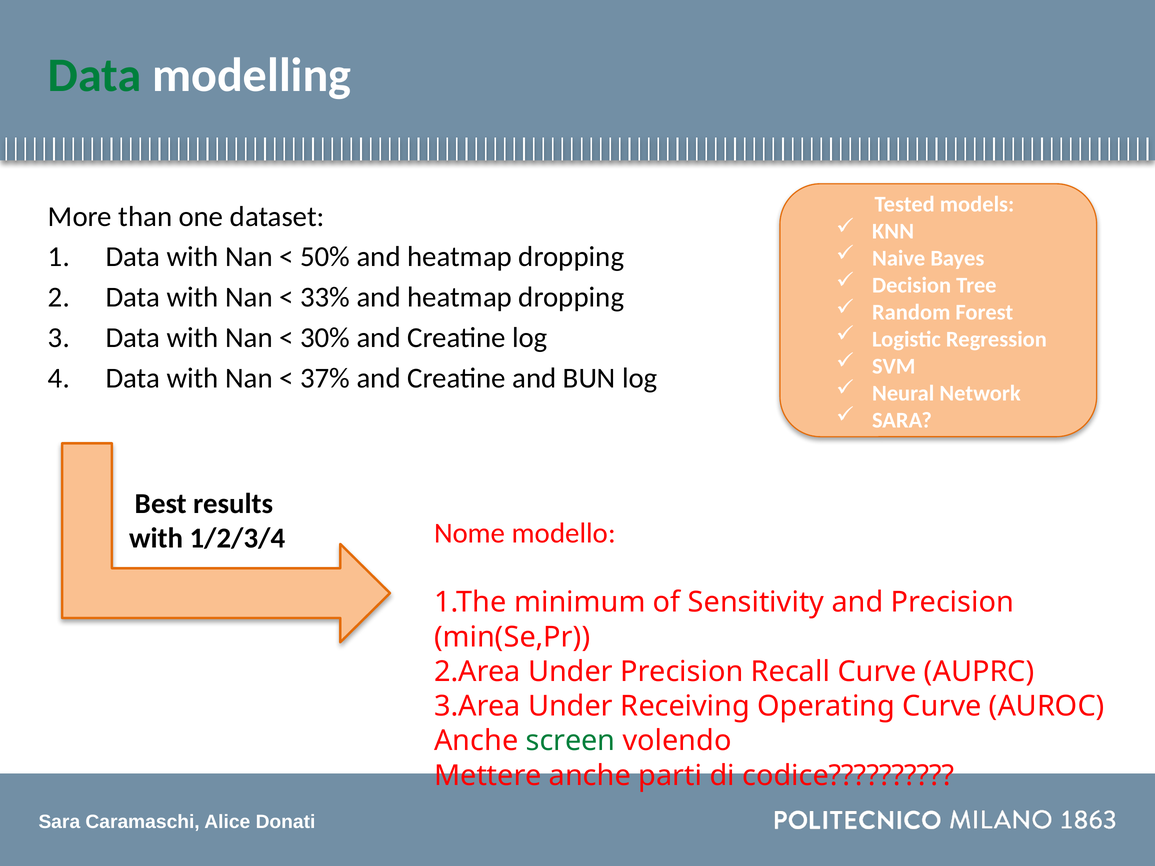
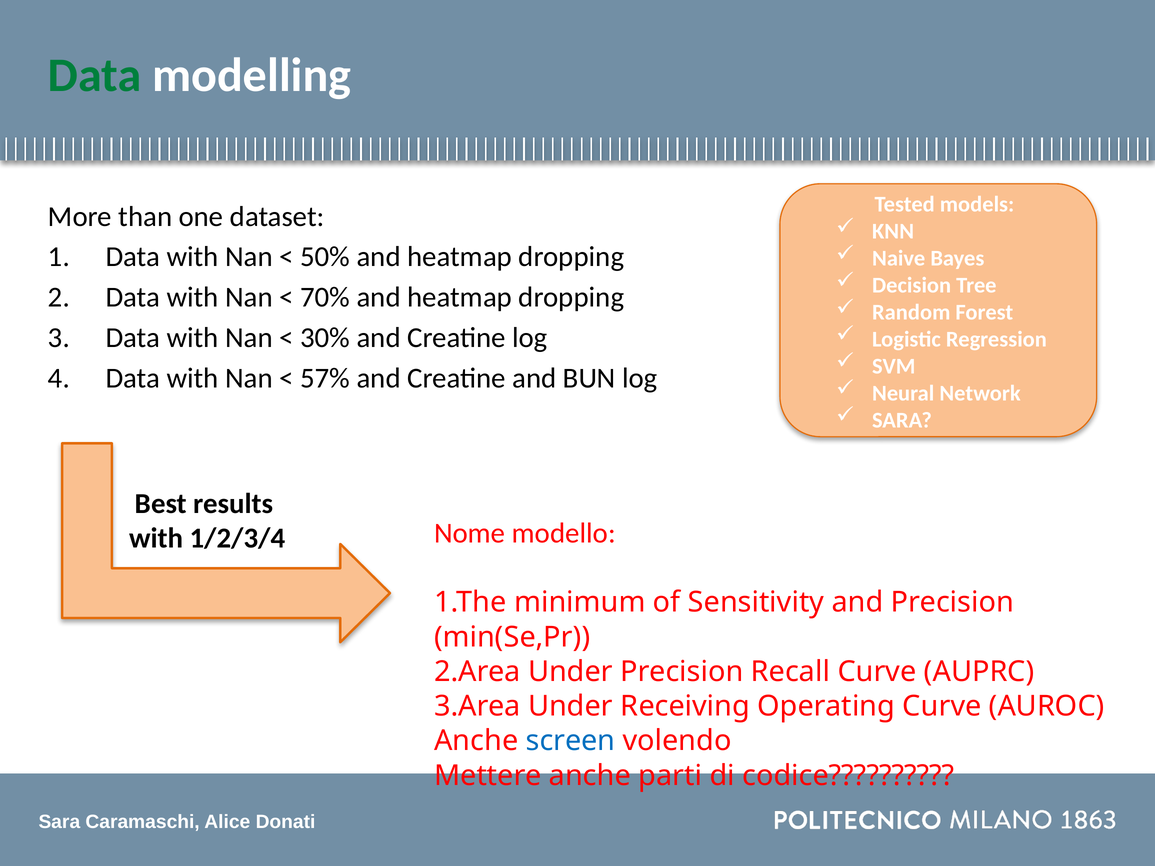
33%: 33% -> 70%
37%: 37% -> 57%
screen colour: green -> blue
